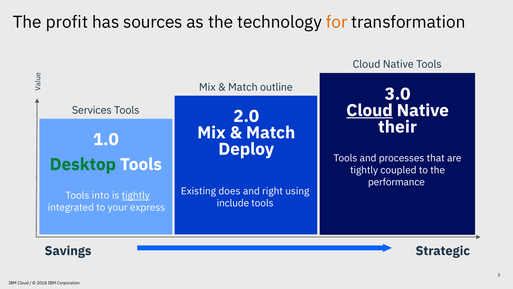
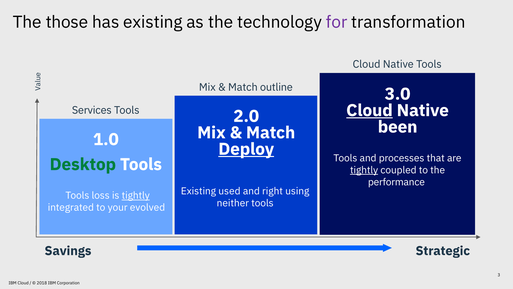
profit: profit -> those
has sources: sources -> existing
for colour: orange -> purple
their: their -> been
Deploy underline: none -> present
tightly at (364, 170) underline: none -> present
does: does -> used
into: into -> loss
include: include -> neither
express: express -> evolved
